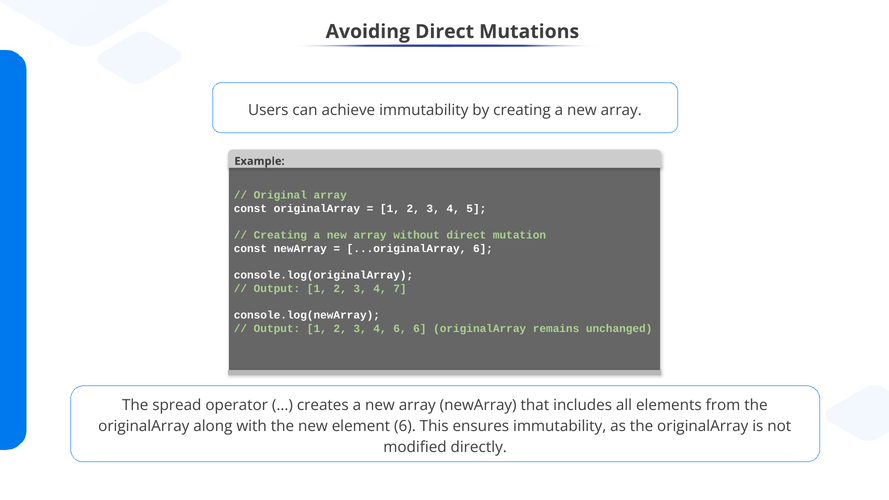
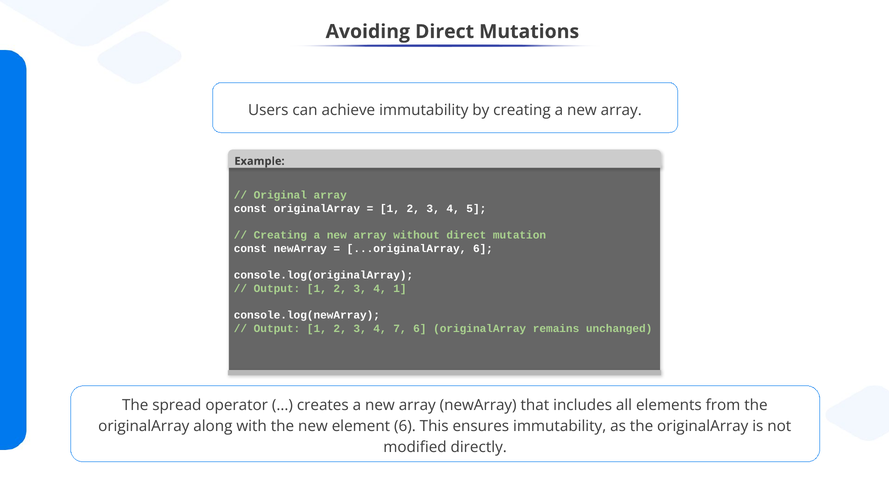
4 7: 7 -> 1
4 6: 6 -> 7
